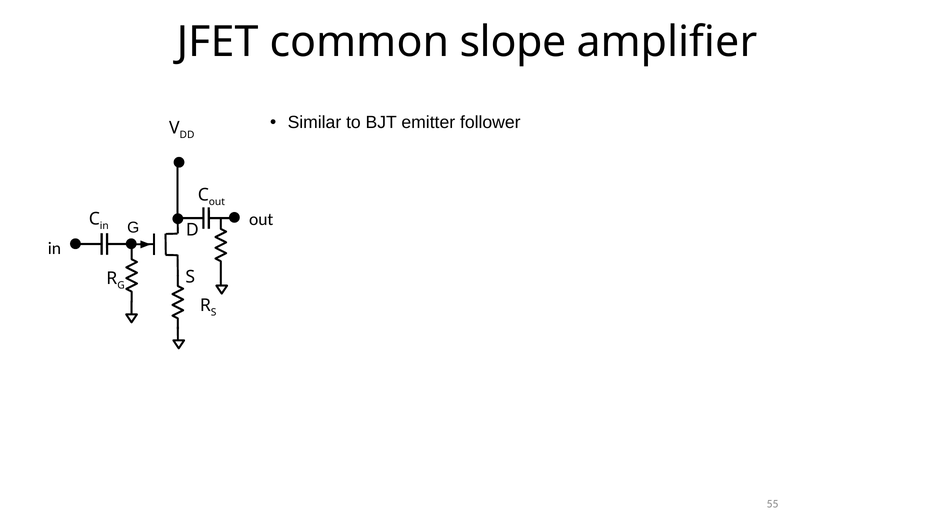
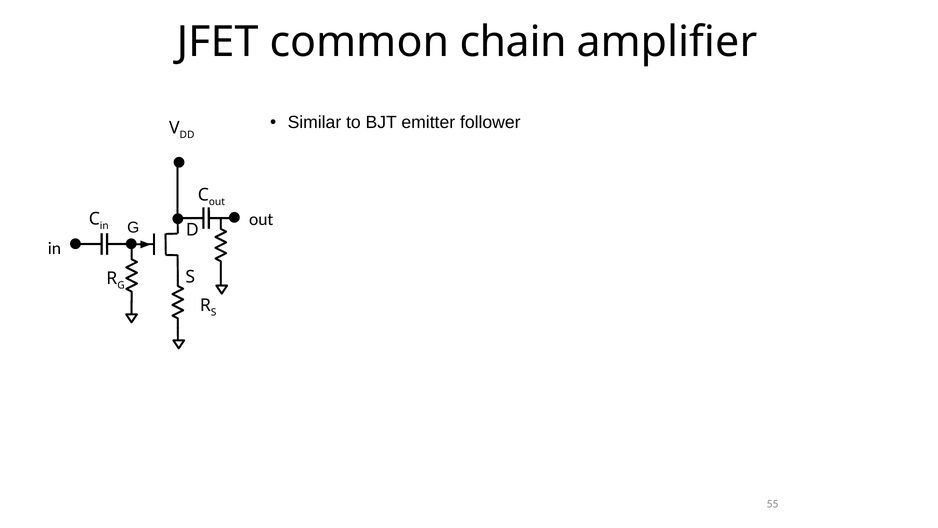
slope: slope -> chain
